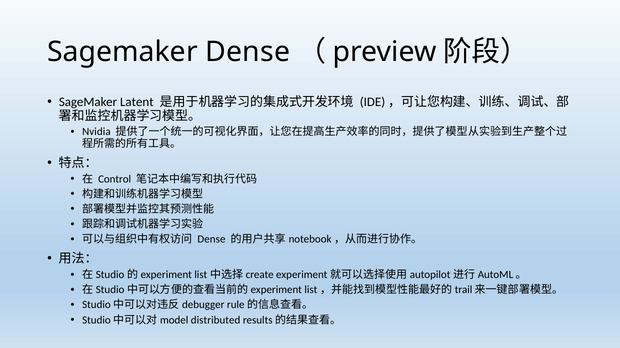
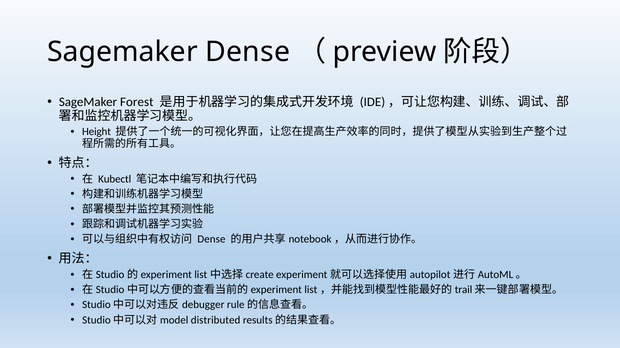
Latent: Latent -> Forest
Nvidia: Nvidia -> Height
Control: Control -> Kubectl
